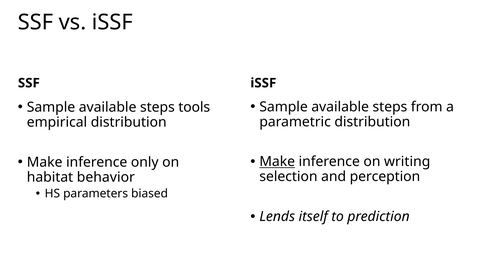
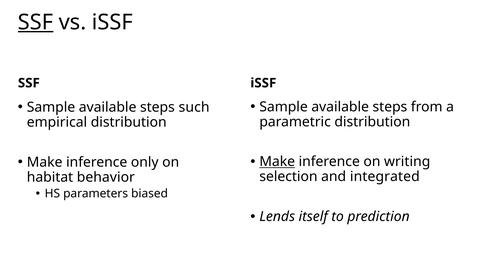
SSF at (36, 22) underline: none -> present
tools: tools -> such
perception: perception -> integrated
